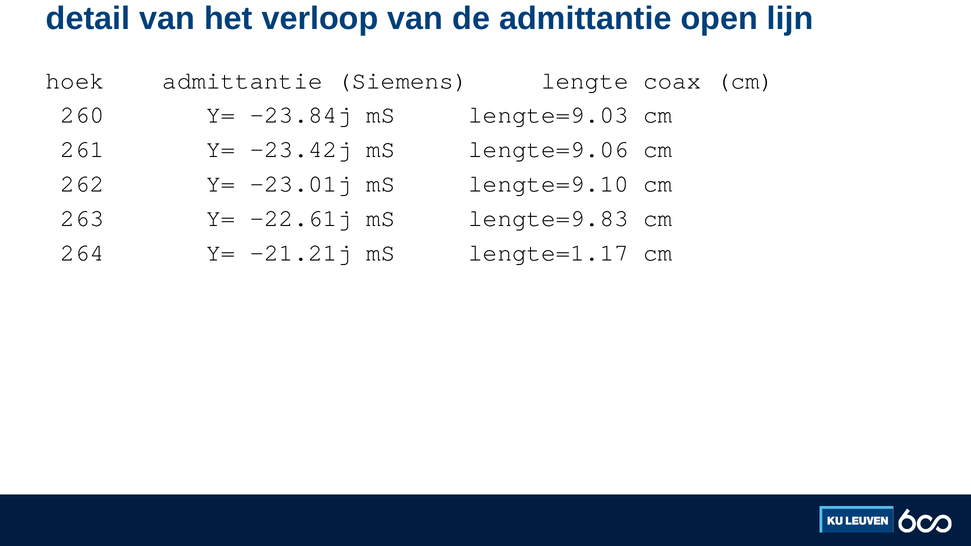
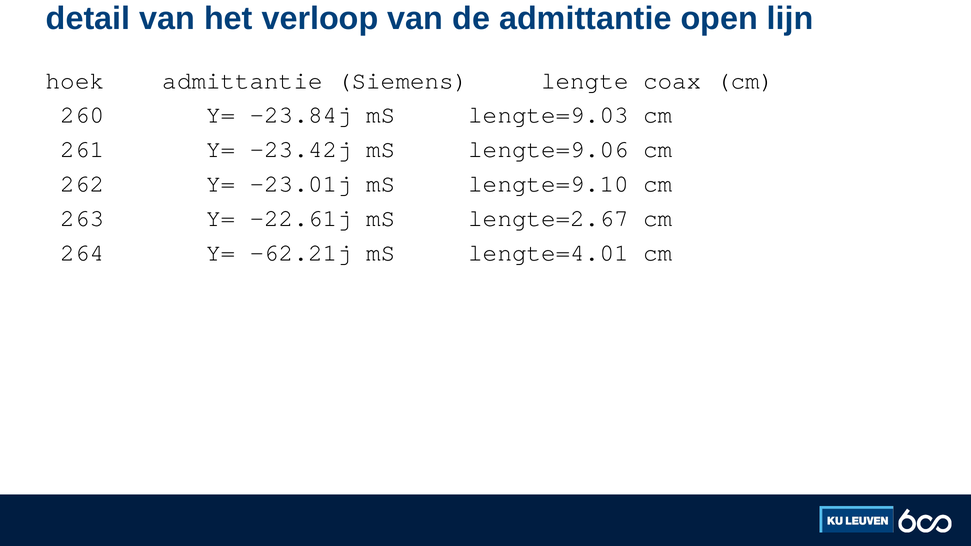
lengte=9.83: lengte=9.83 -> lengte=2.67
-21.21j: -21.21j -> -62.21j
lengte=1.17: lengte=1.17 -> lengte=4.01
